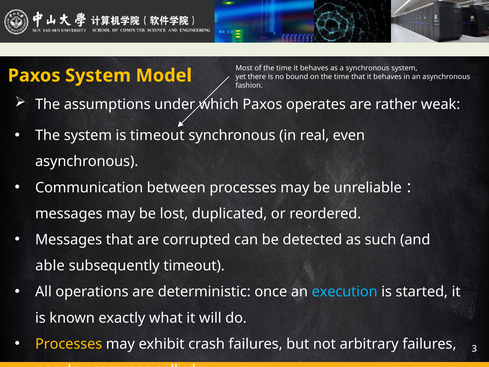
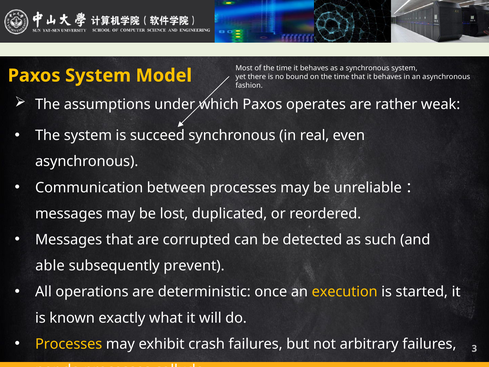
is timeout: timeout -> succeed
subsequently timeout: timeout -> prevent
execution colour: light blue -> yellow
